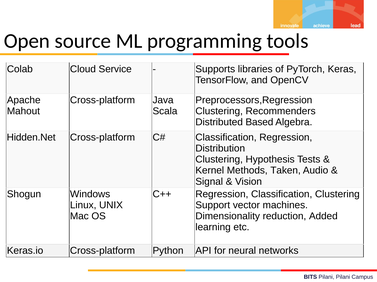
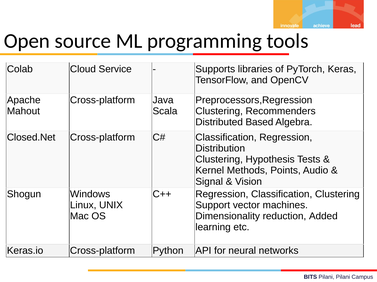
Hidden.Net: Hidden.Net -> Closed.Net
Taken: Taken -> Points
